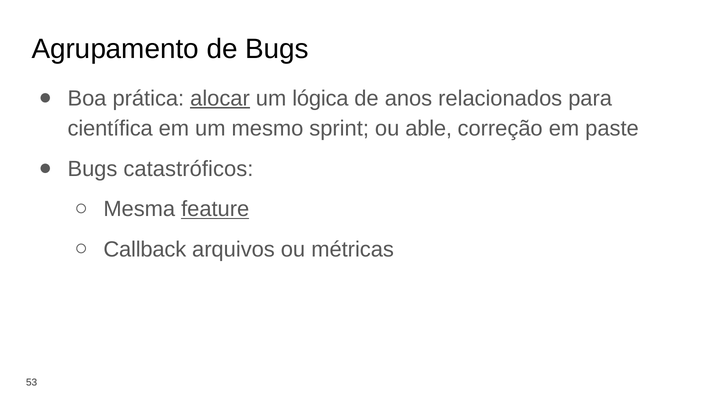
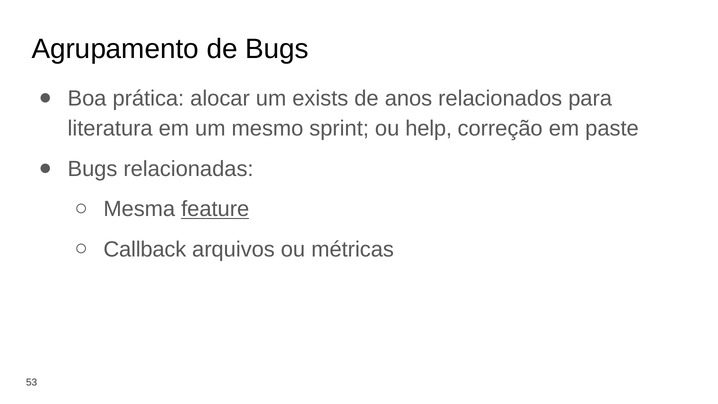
alocar underline: present -> none
lógica: lógica -> exists
científica: científica -> literatura
able: able -> help
catastróficos: catastróficos -> relacionadas
